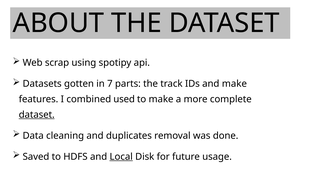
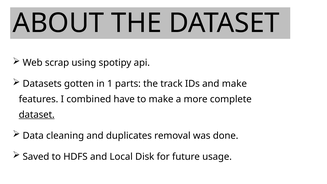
7: 7 -> 1
used: used -> have
Local underline: present -> none
